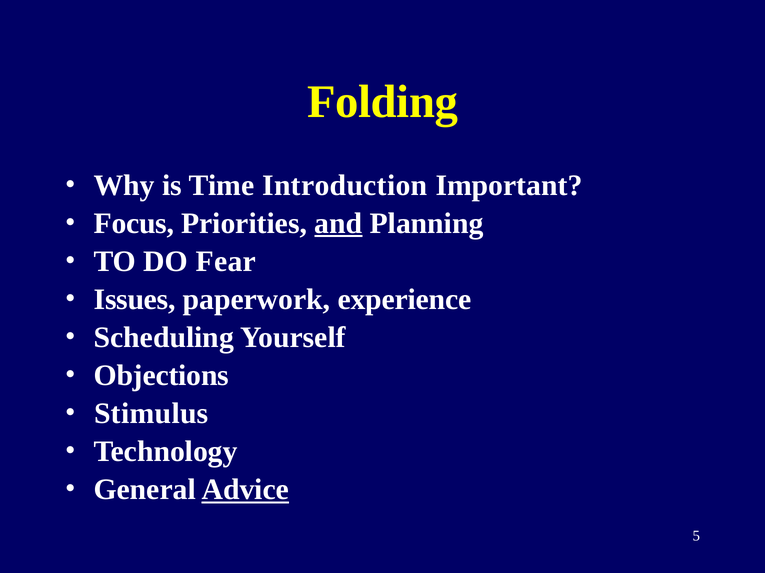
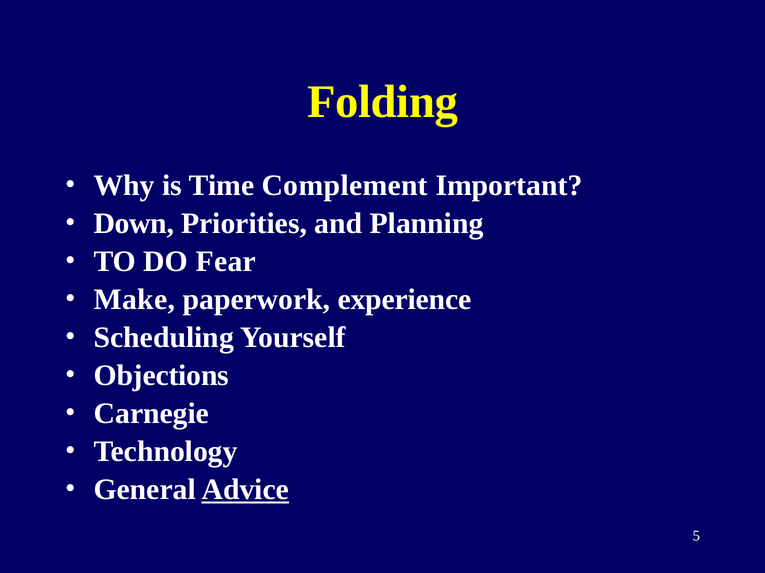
Introduction: Introduction -> Complement
Focus: Focus -> Down
and underline: present -> none
Issues: Issues -> Make
Stimulus: Stimulus -> Carnegie
